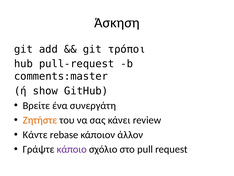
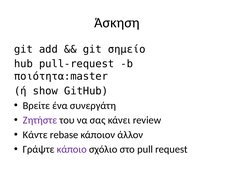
τρόποι: τρόποι -> σημείο
comments:master: comments:master -> ποιότητα:master
Ζητήστε colour: orange -> purple
